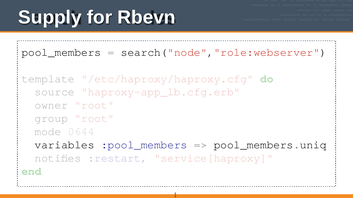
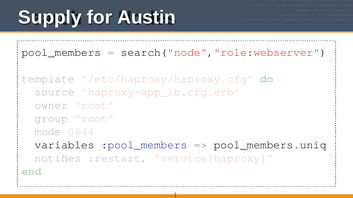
Rbevn: Rbevn -> Austin
